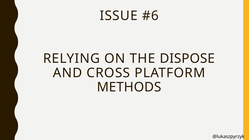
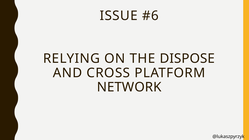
METHODS: METHODS -> NETWORK
